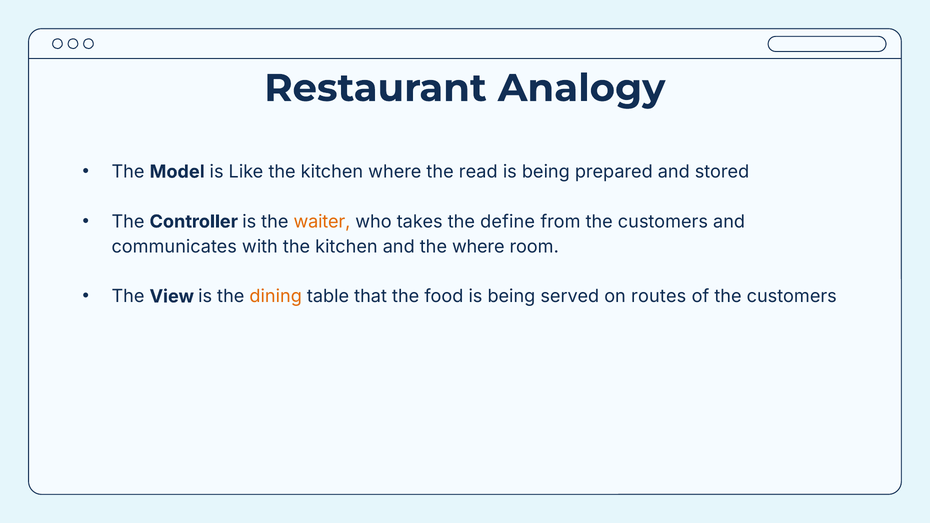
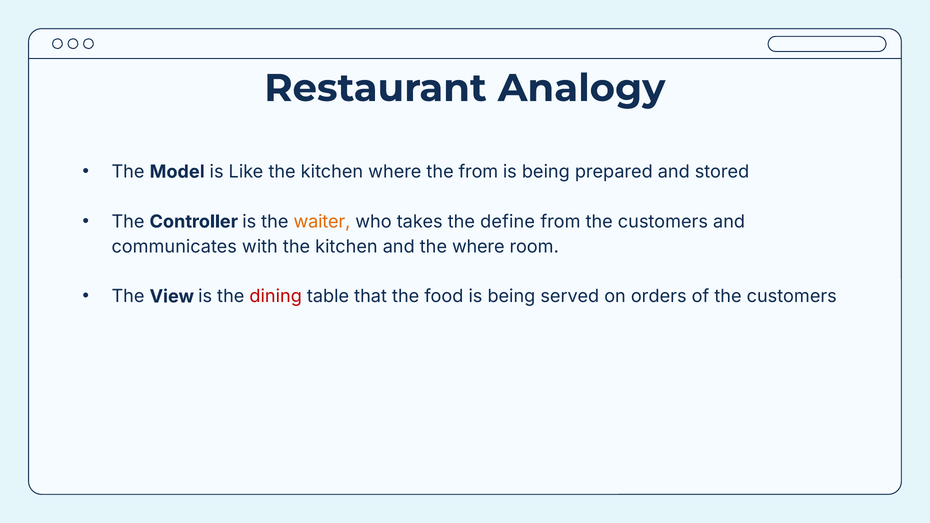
the read: read -> from
dining colour: orange -> red
routes: routes -> orders
